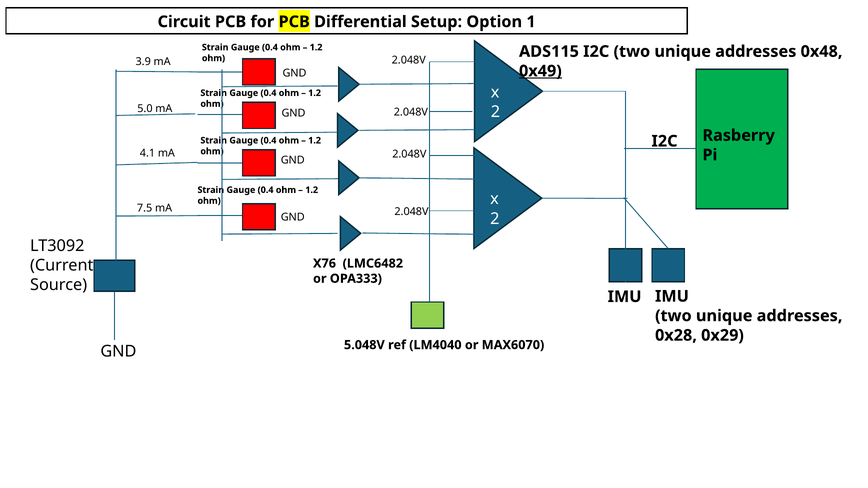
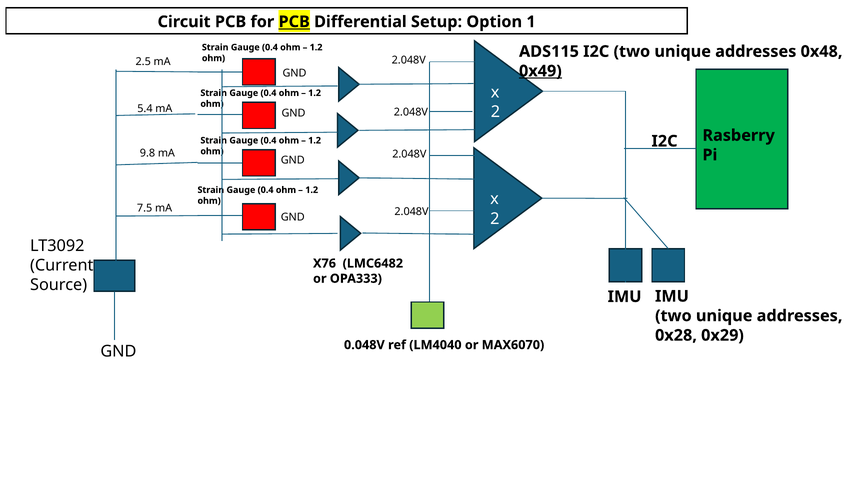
PCB at (294, 22) underline: none -> present
3.9: 3.9 -> 2.5
5.0: 5.0 -> 5.4
4.1: 4.1 -> 9.8
5.048V: 5.048V -> 0.048V
